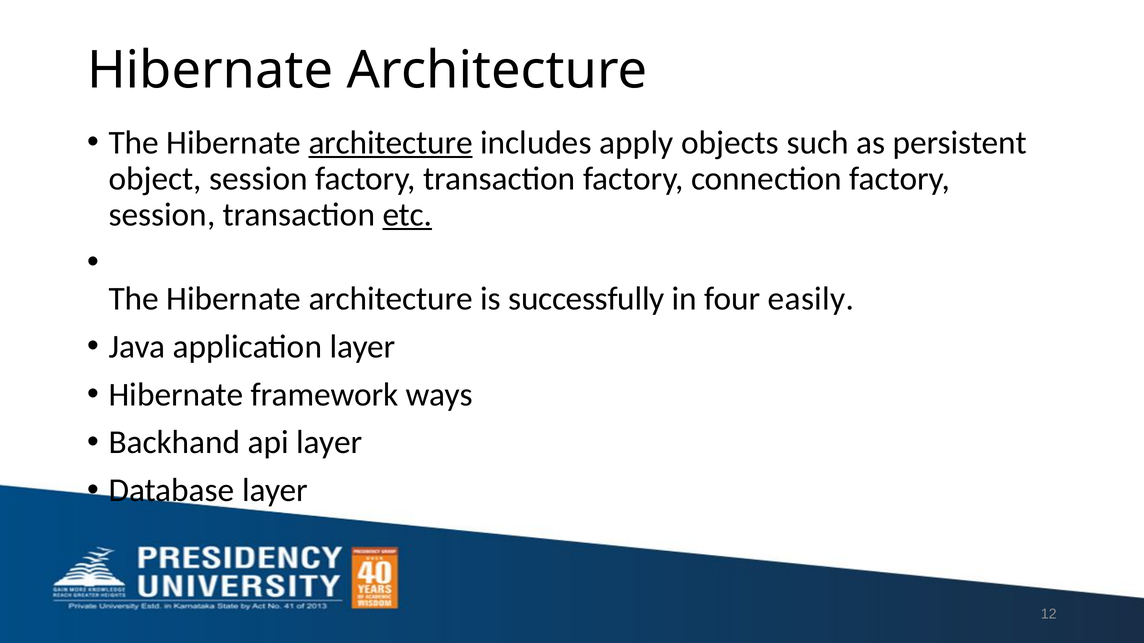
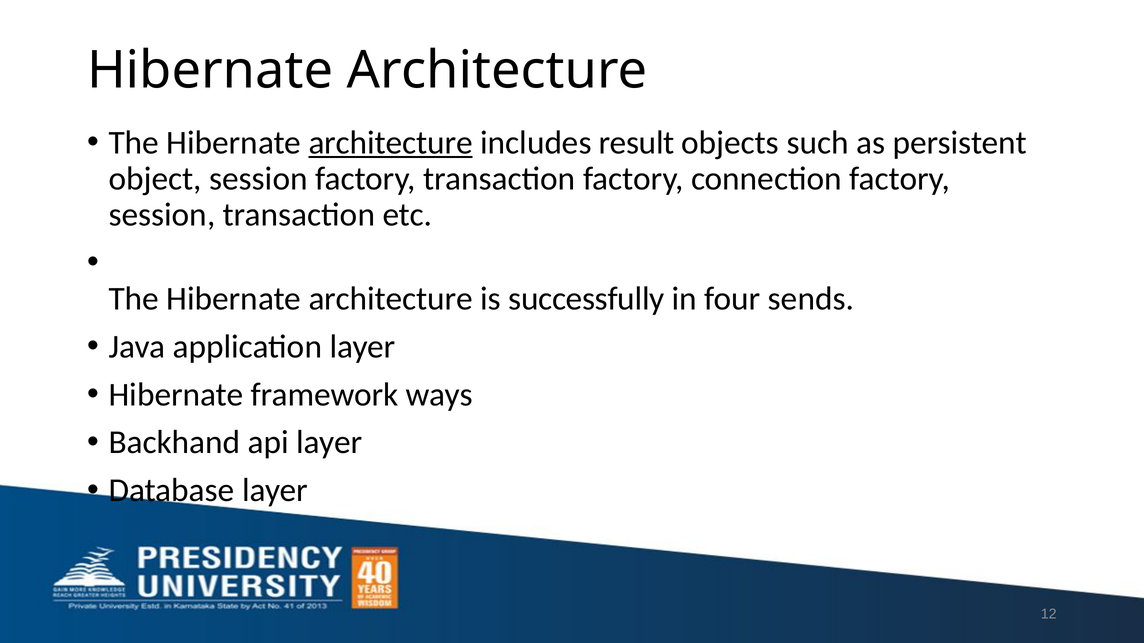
apply: apply -> result
etc underline: present -> none
easily: easily -> sends
